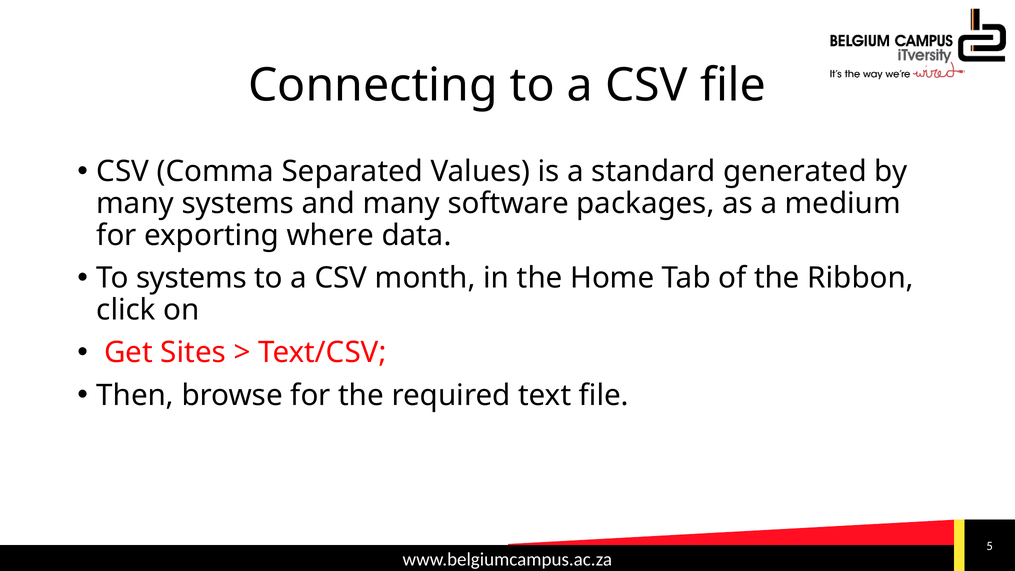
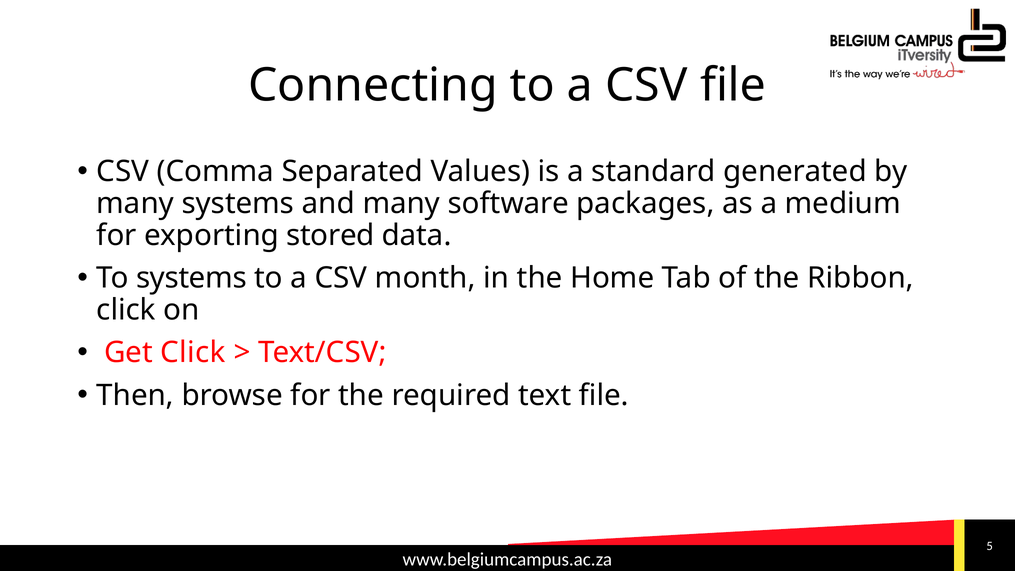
where: where -> stored
Get Sites: Sites -> Click
